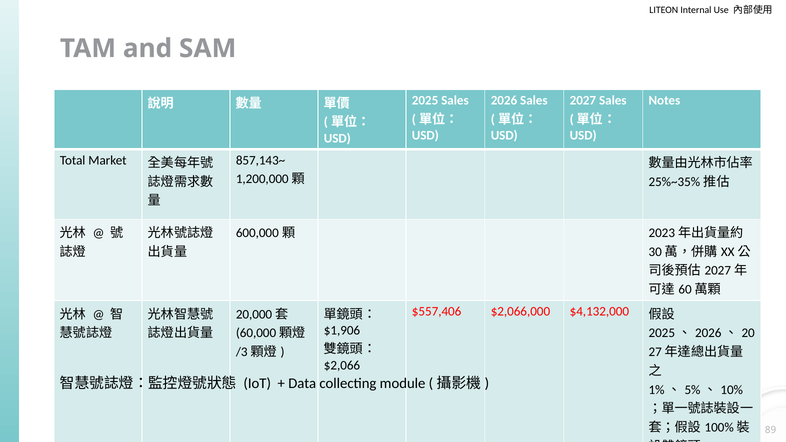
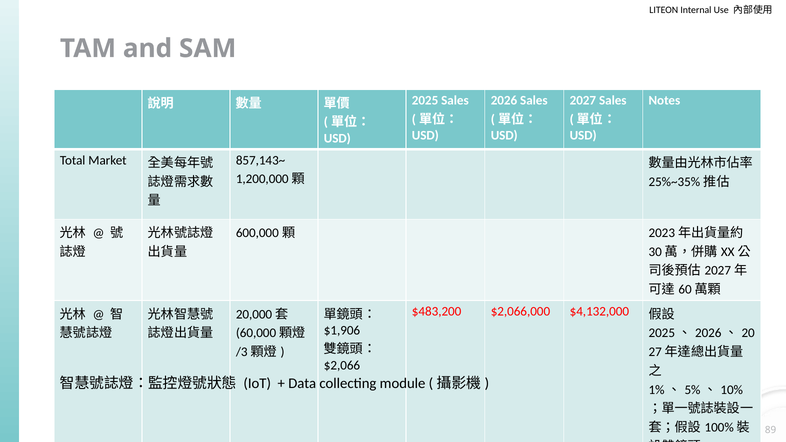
$557,406: $557,406 -> $483,200
